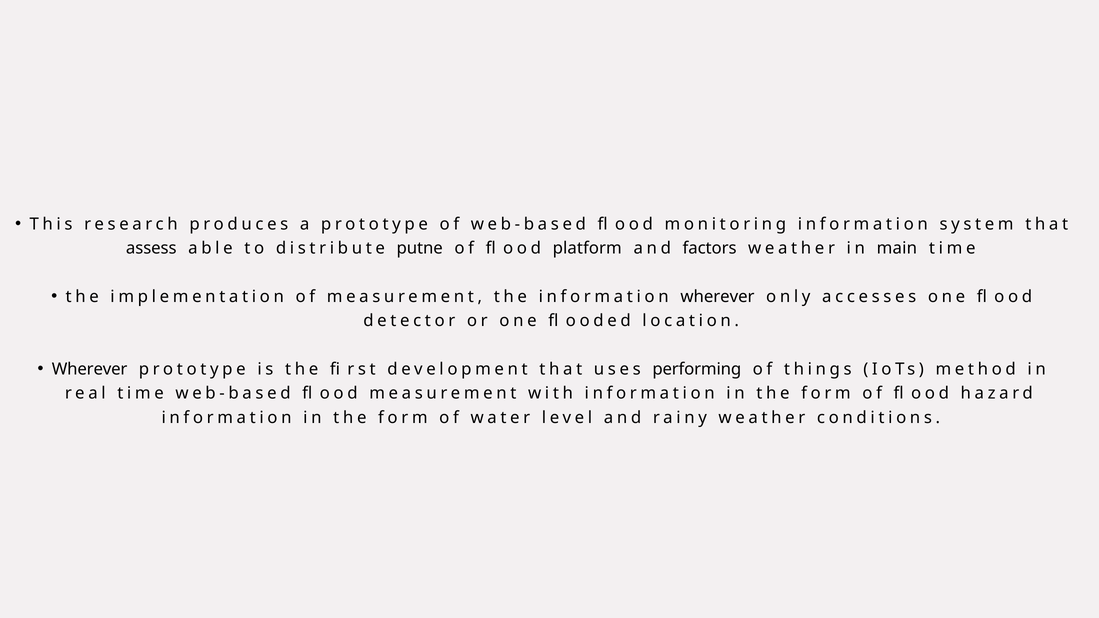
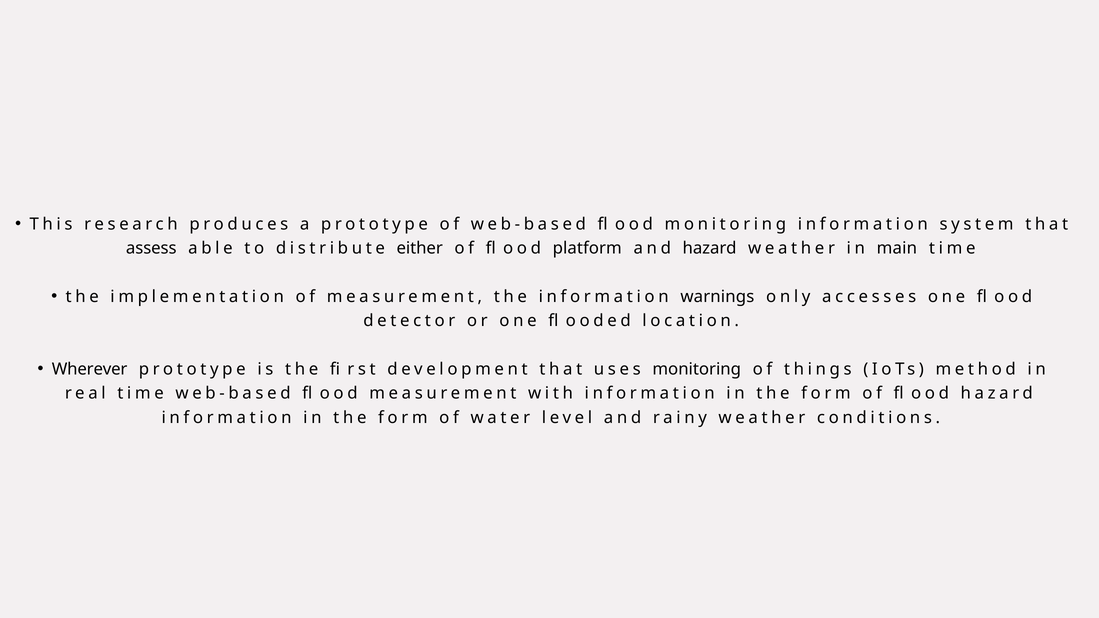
putne: putne -> either
and factors: factors -> hazard
information wherever: wherever -> warnings
uses performing: performing -> monitoring
